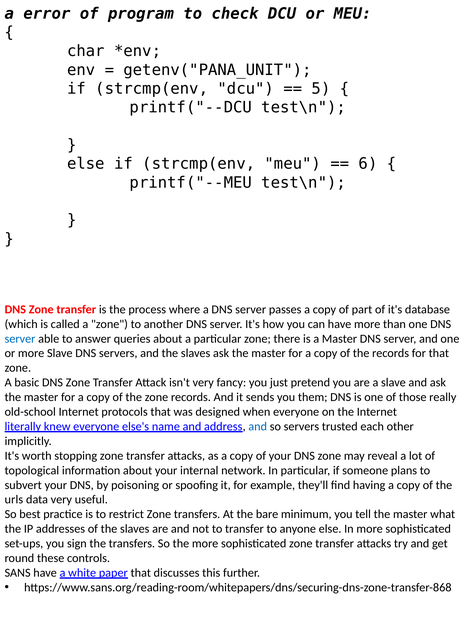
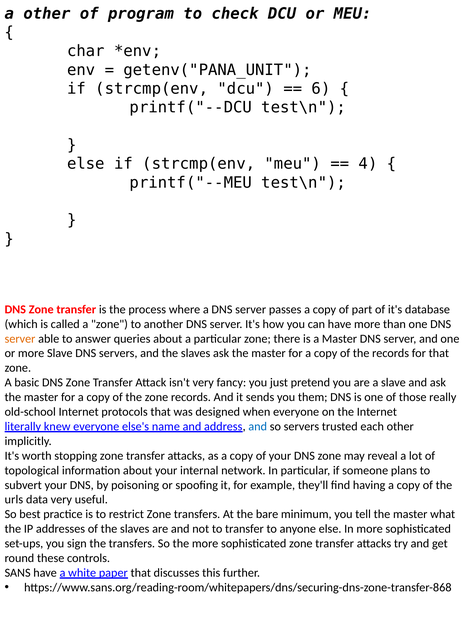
a error: error -> other
5: 5 -> 6
6: 6 -> 4
server at (20, 338) colour: blue -> orange
